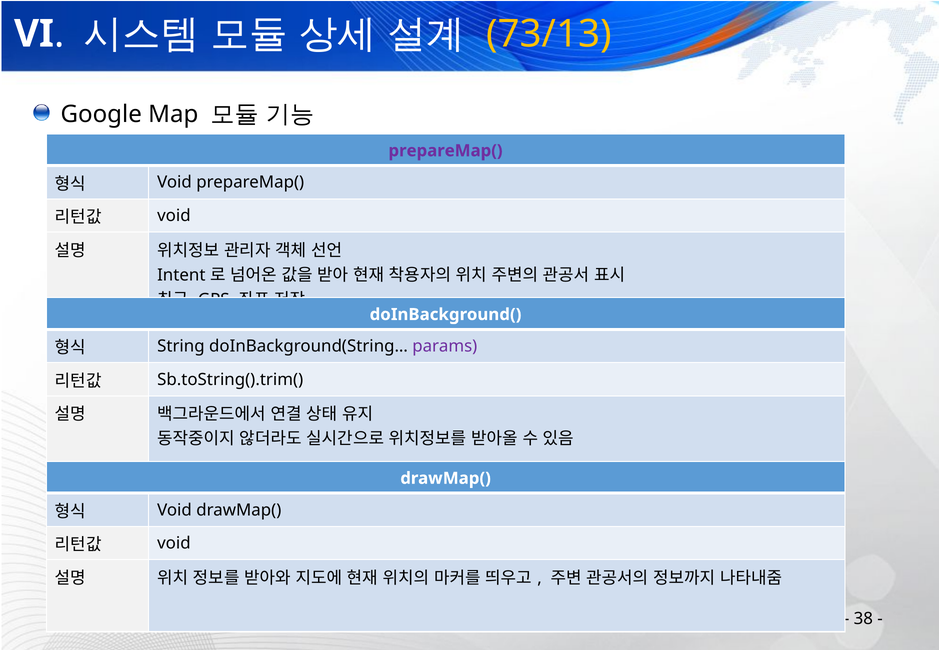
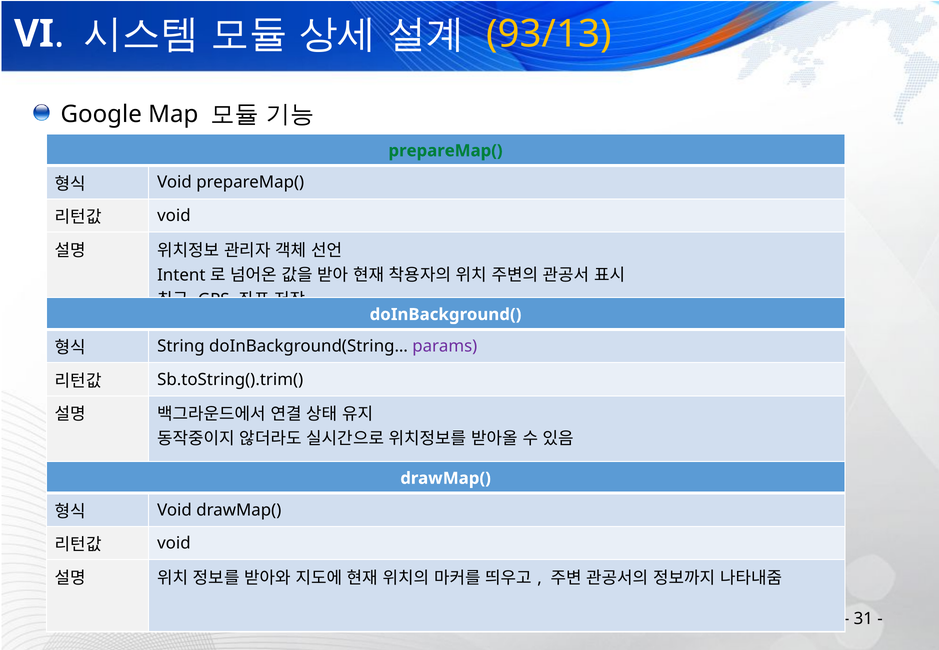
73/13: 73/13 -> 93/13
prepareMap( at (446, 151) colour: purple -> green
38: 38 -> 31
